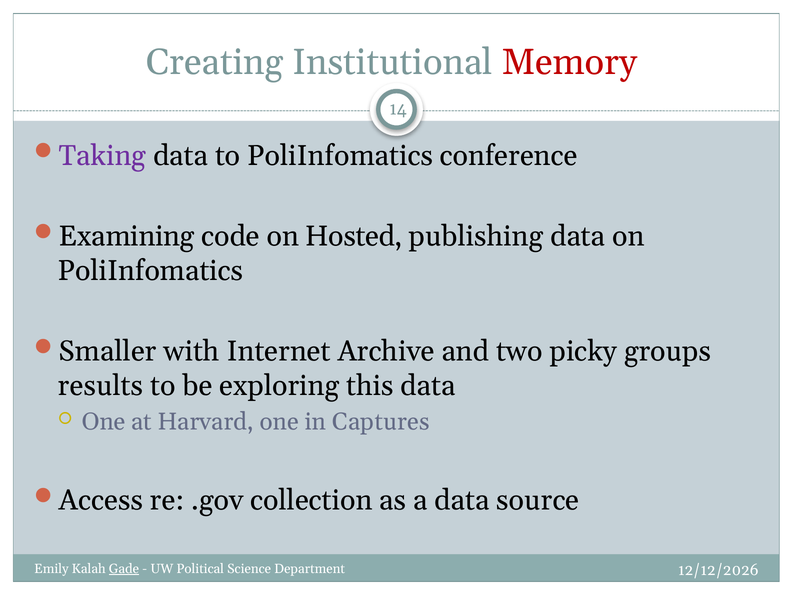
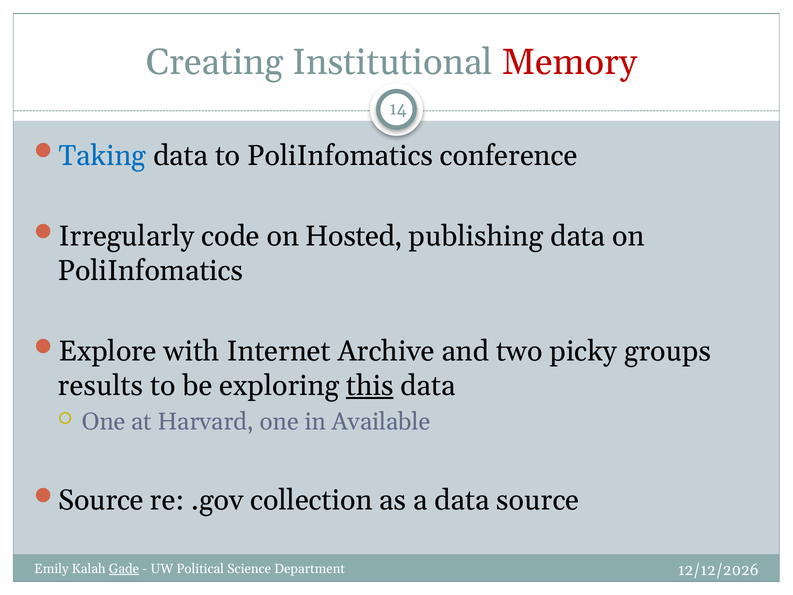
Taking colour: purple -> blue
Examining: Examining -> Irregularly
Smaller: Smaller -> Explore
this underline: none -> present
Captures: Captures -> Available
Access at (101, 500): Access -> Source
